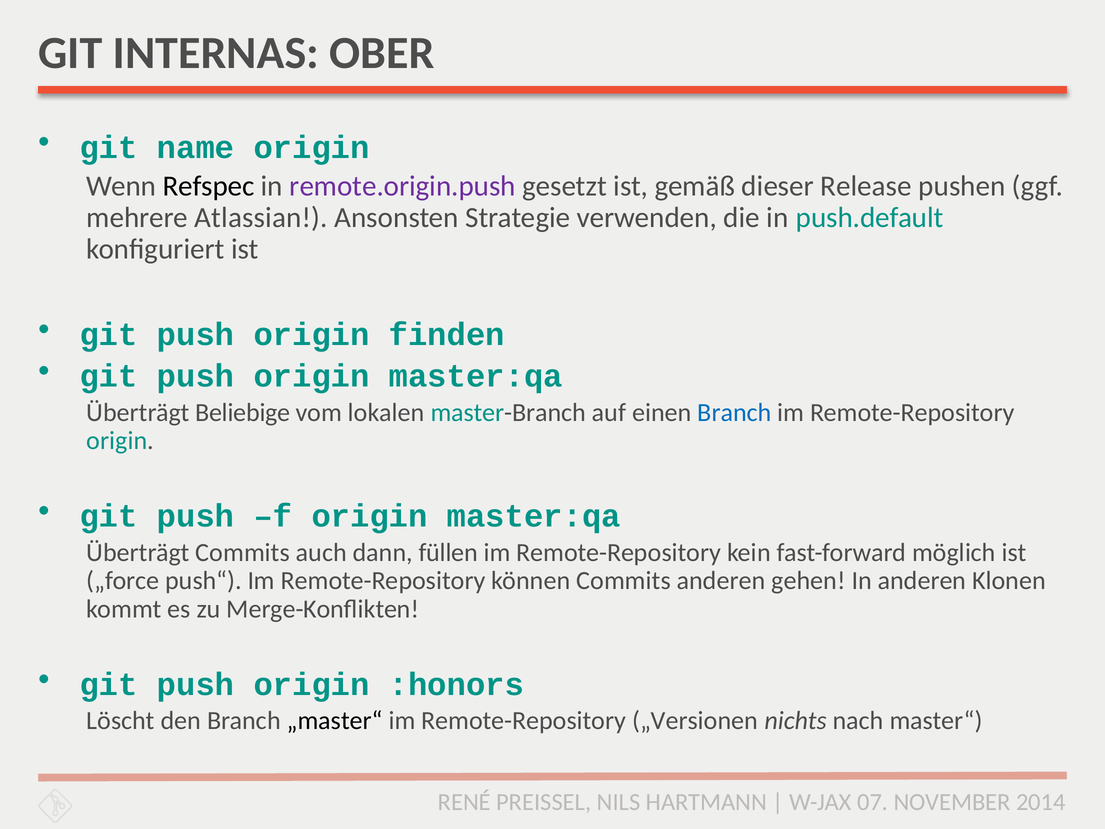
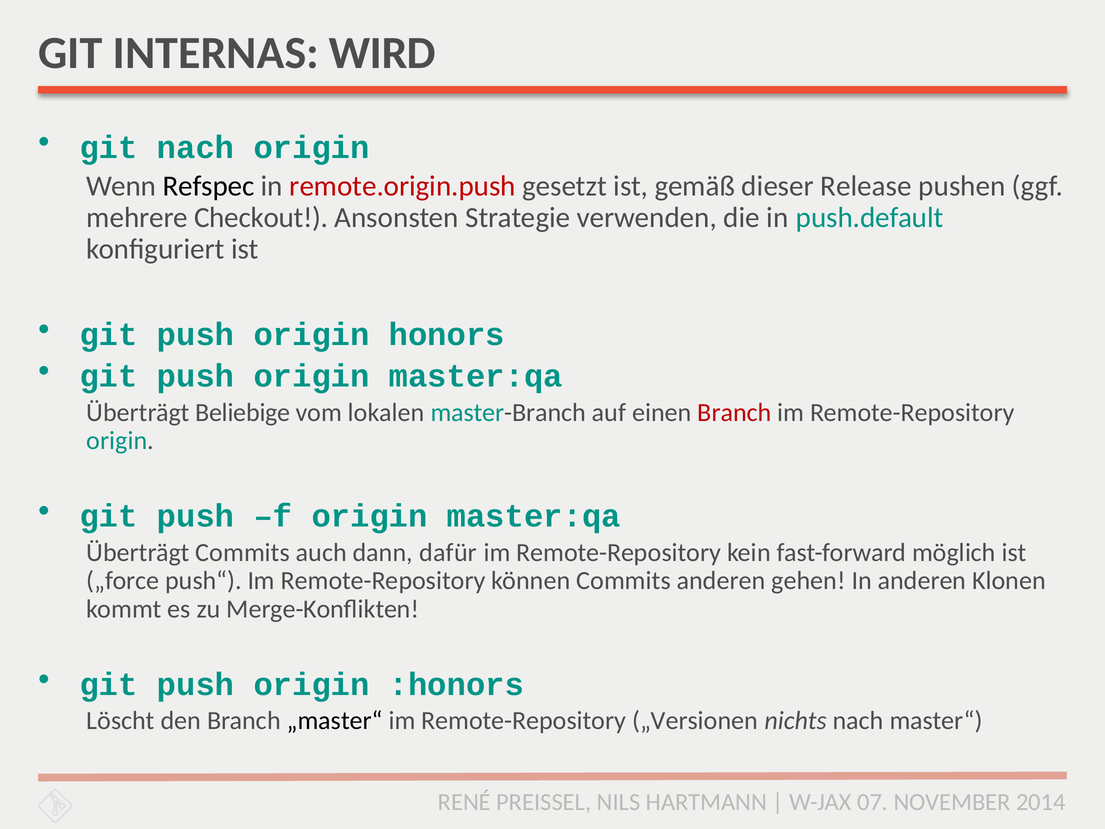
OBER: OBER -> WIRD
git name: name -> nach
remote.origin.push colour: purple -> red
Atlassian: Atlassian -> Checkout
finden: finden -> honors
Branch at (734, 412) colour: blue -> red
füllen: füllen -> dafür
